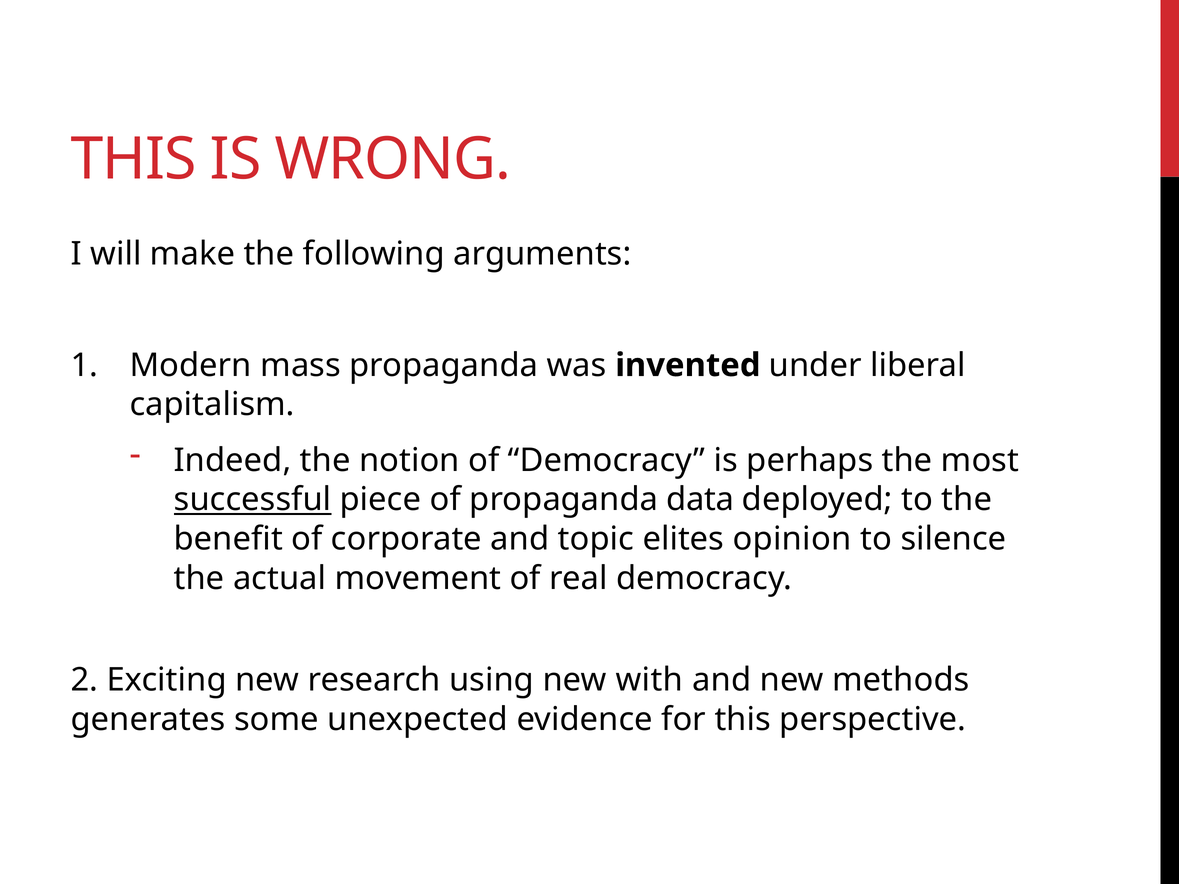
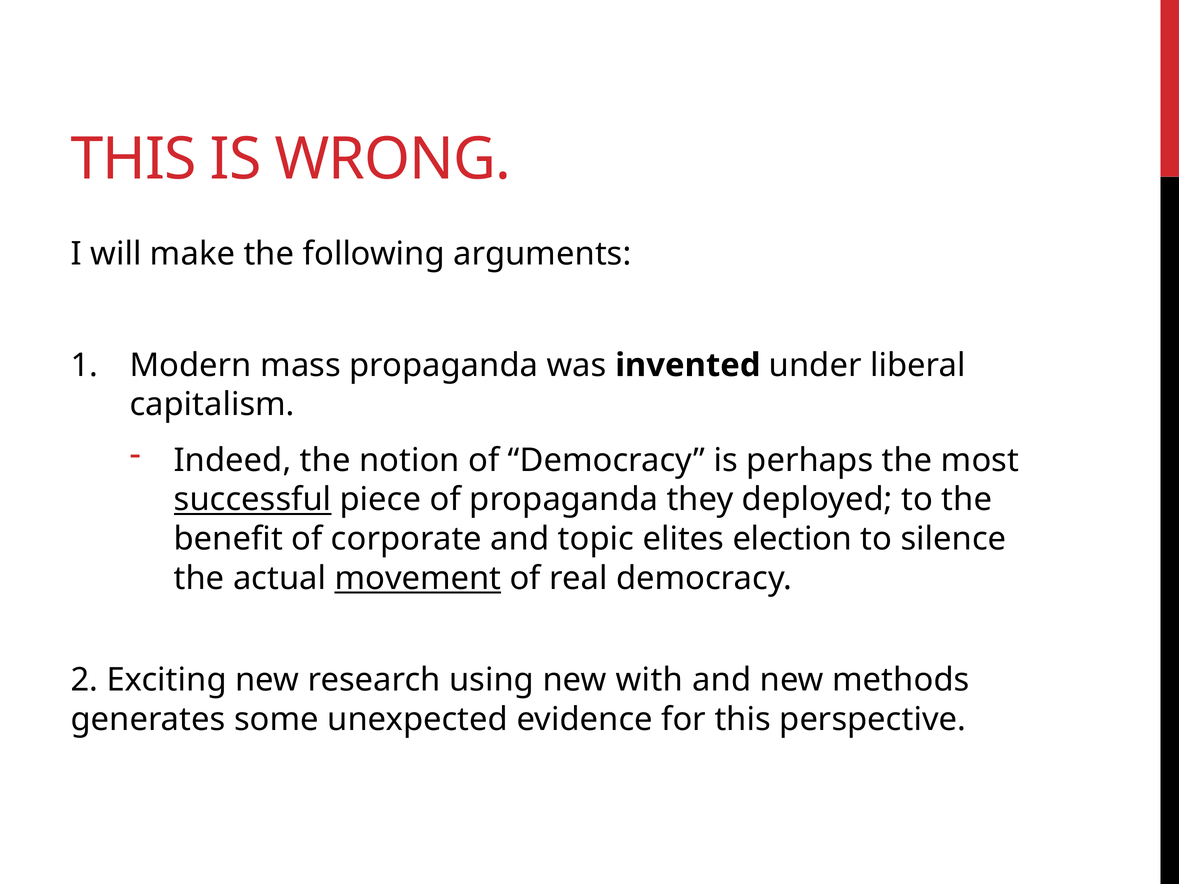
data: data -> they
opinion: opinion -> election
movement underline: none -> present
